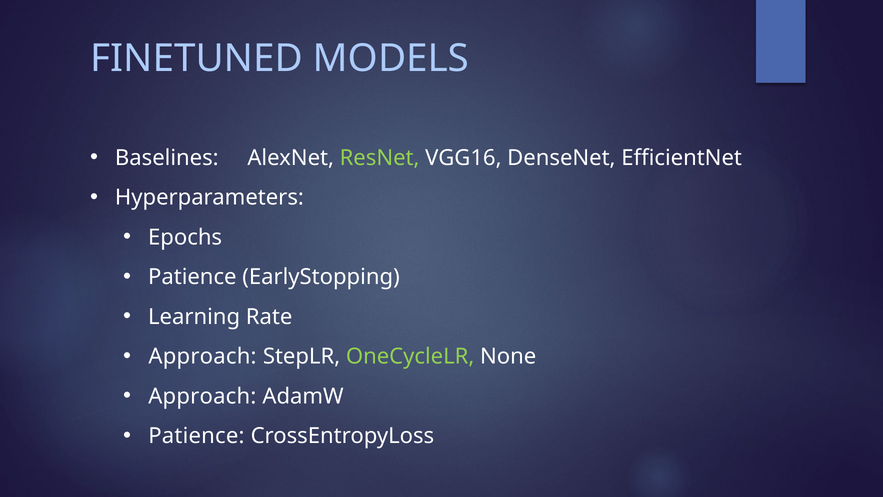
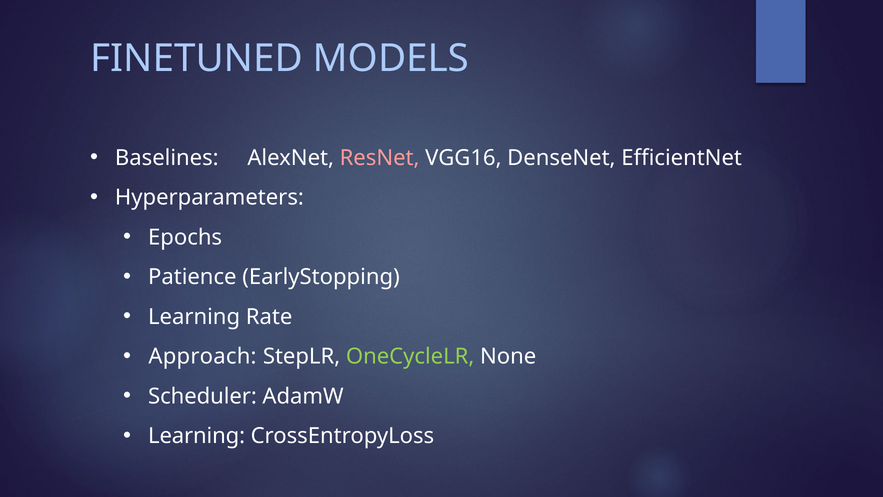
ResNet colour: light green -> pink
Approach at (202, 396): Approach -> Scheduler
Patience at (196, 436): Patience -> Learning
